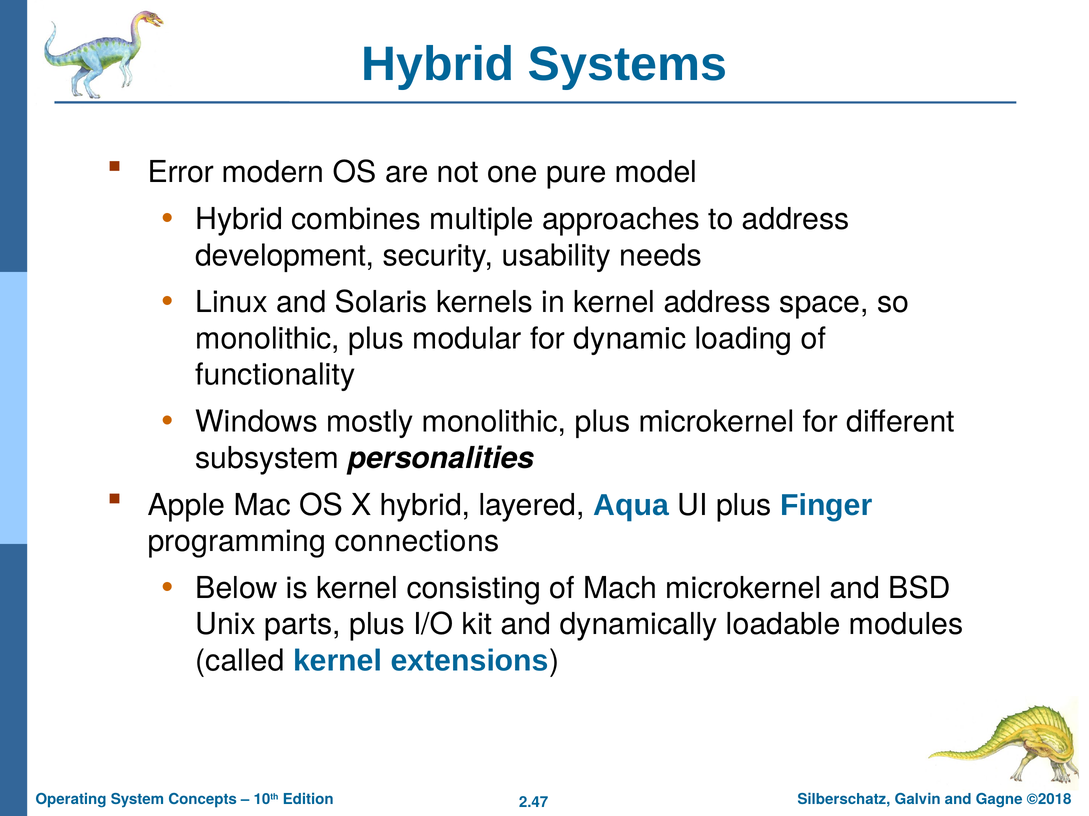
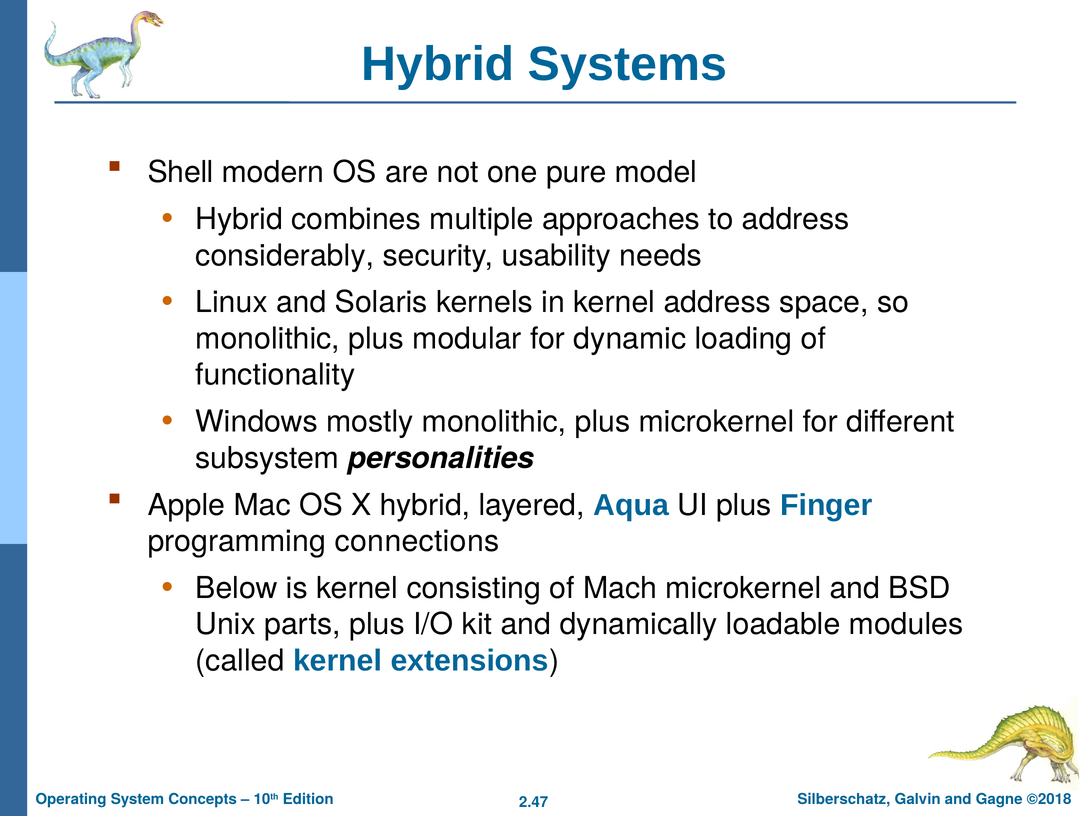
Error: Error -> Shell
development: development -> considerably
